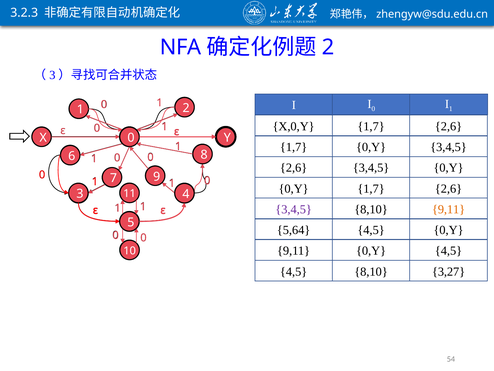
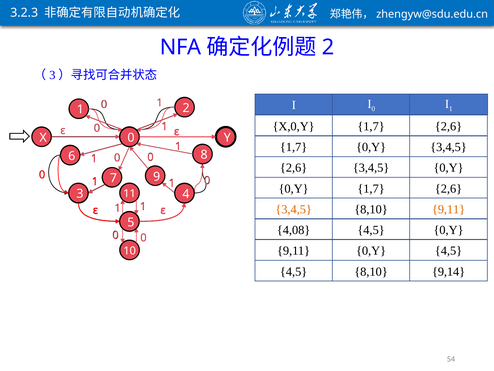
3,4,5 at (294, 209) colour: purple -> orange
5,64: 5,64 -> 4,08
3,27: 3,27 -> 9,14
